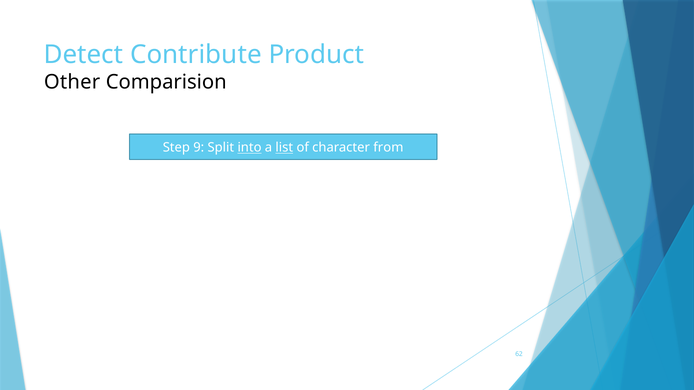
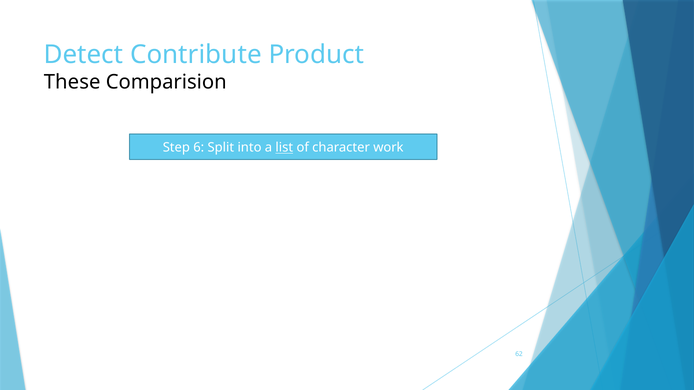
Other: Other -> These
9: 9 -> 6
into underline: present -> none
from: from -> work
